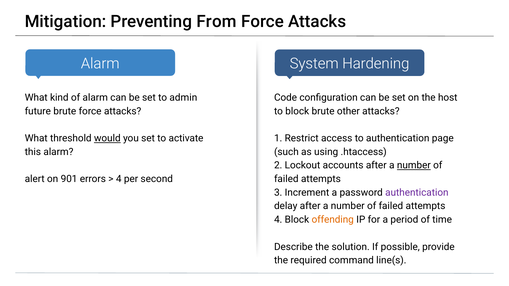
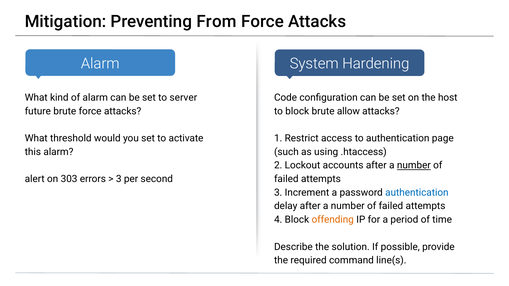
admin: admin -> server
other: other -> allow
would underline: present -> none
901: 901 -> 303
4 at (119, 179): 4 -> 3
authentication at (417, 193) colour: purple -> blue
